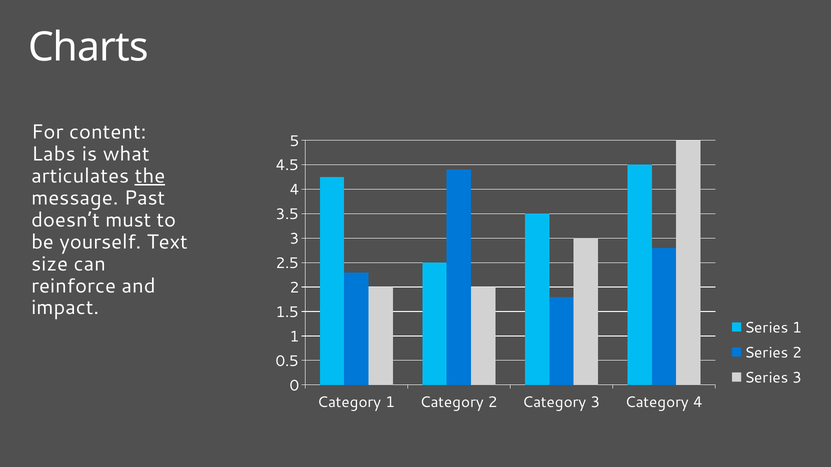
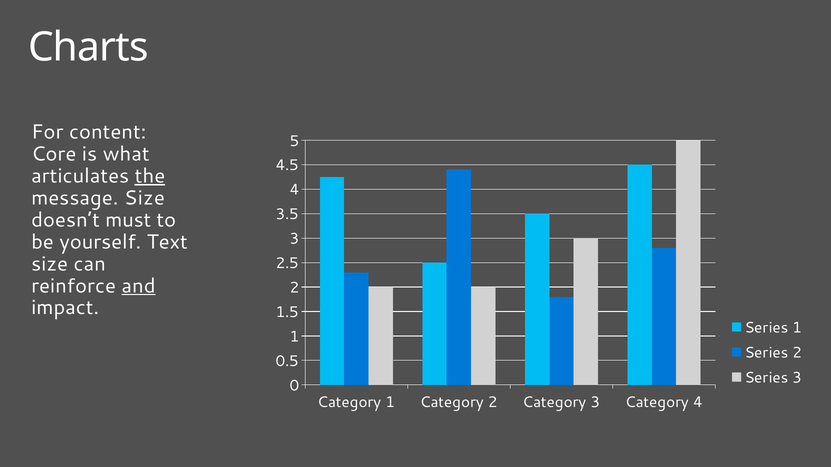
Labs: Labs -> Core
message Past: Past -> Size
and underline: none -> present
